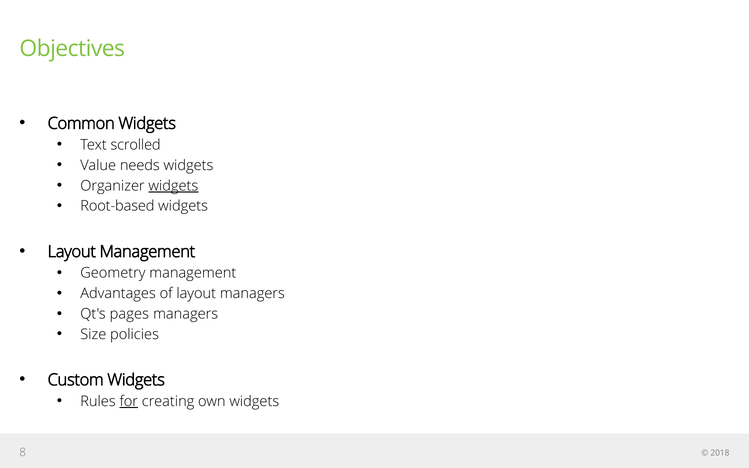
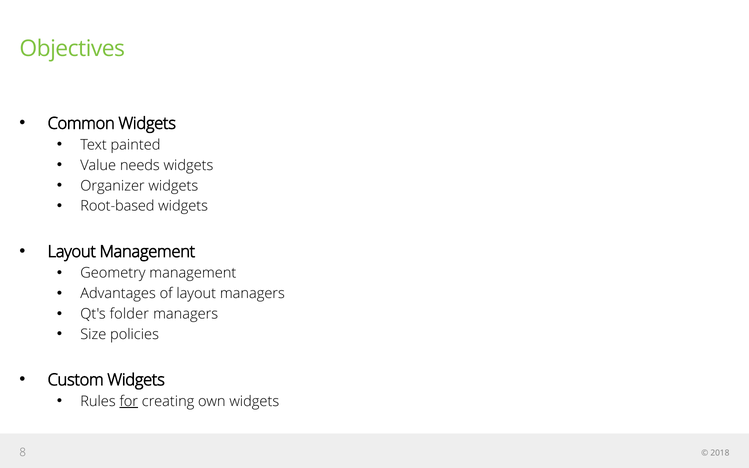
scrolled: scrolled -> painted
widgets at (173, 186) underline: present -> none
pages: pages -> folder
